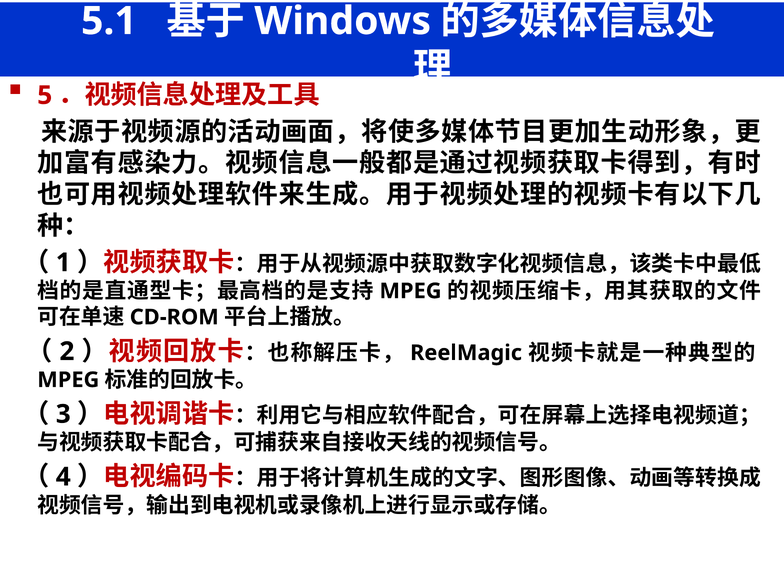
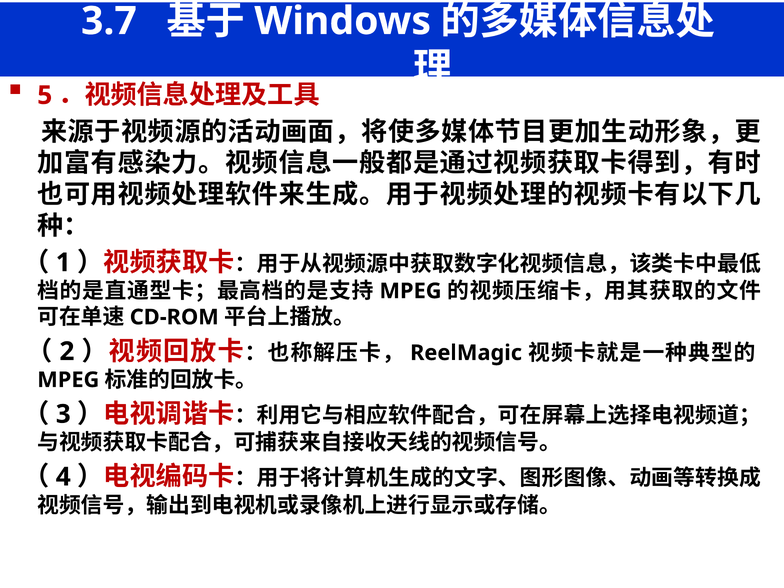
5.1: 5.1 -> 3.7
